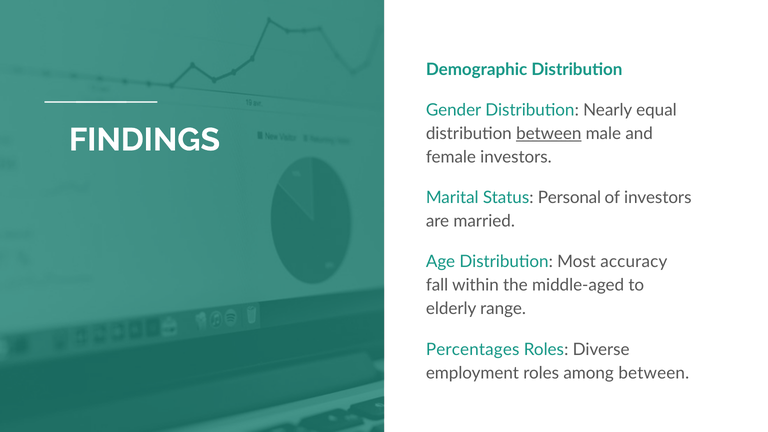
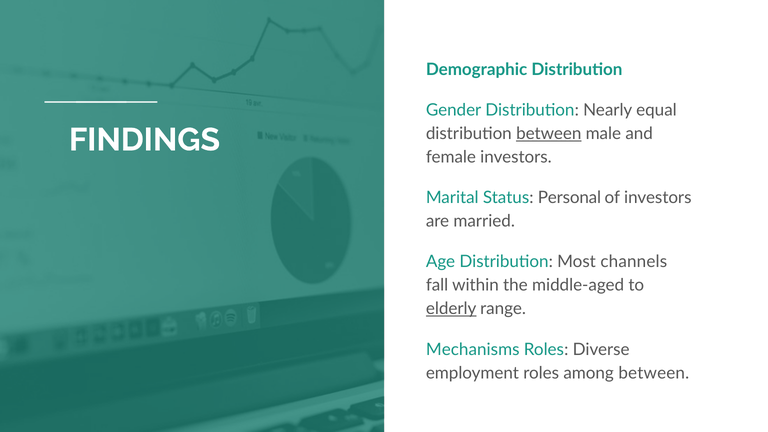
accuracy: accuracy -> channels
elderly underline: none -> present
Percentages: Percentages -> Mechanisms
